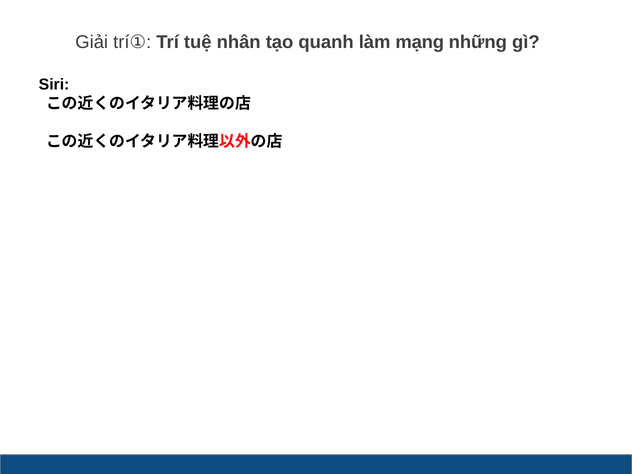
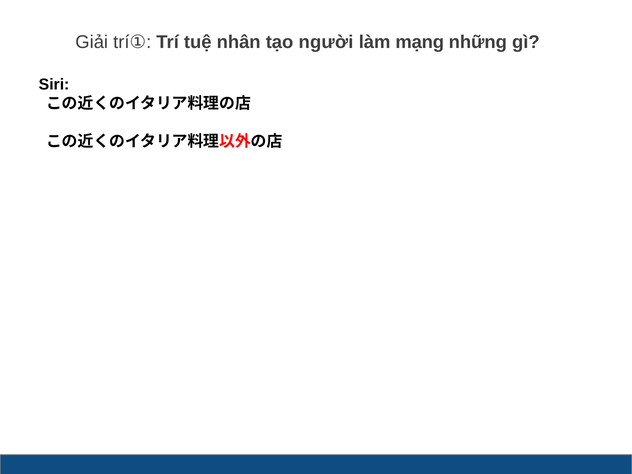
quanh: quanh -> người
